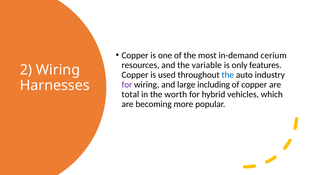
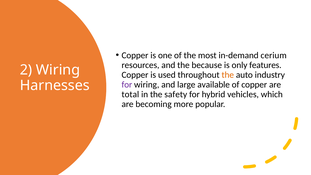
variable: variable -> because
the at (228, 75) colour: blue -> orange
including: including -> available
worth: worth -> safety
